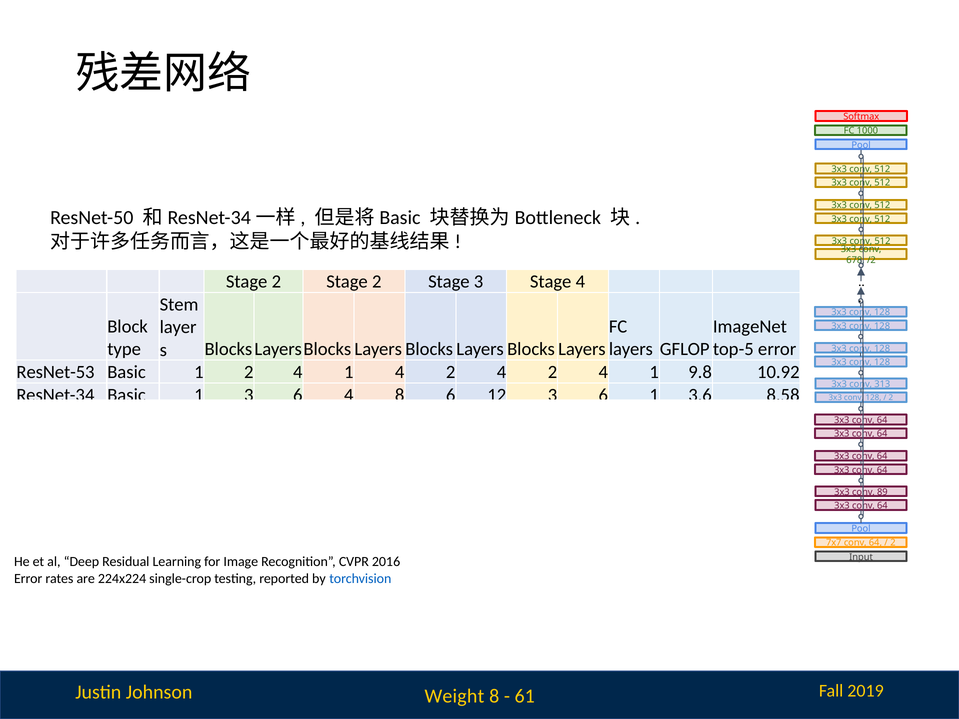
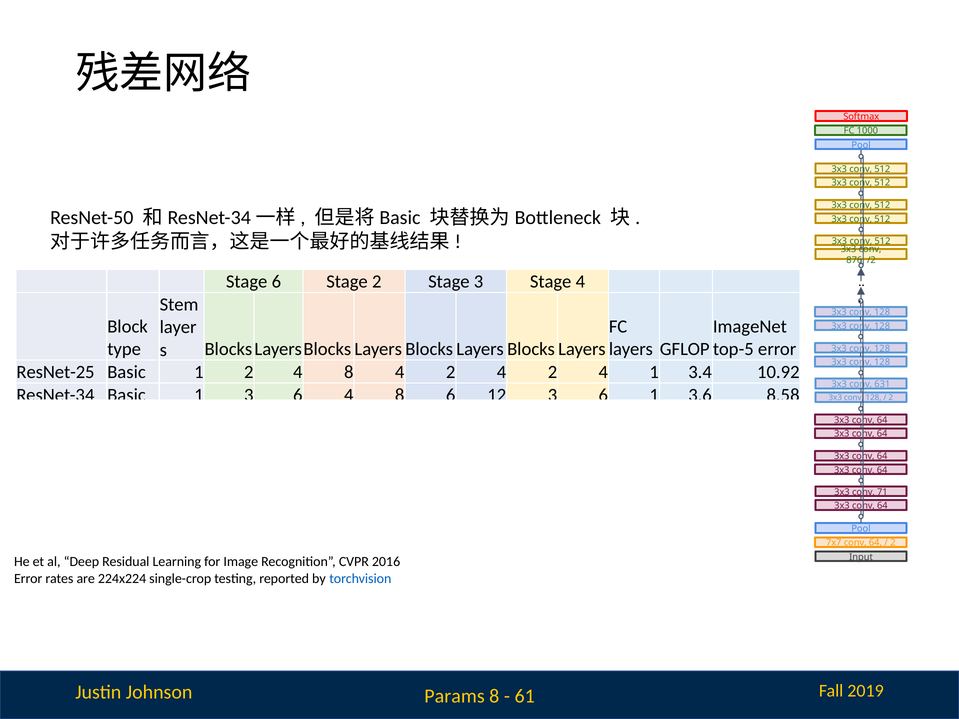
678: 678 -> 876
2 at (276, 282): 2 -> 6
ResNet-53: ResNet-53 -> ResNet-25
1 2 4 1: 1 -> 8
9.8: 9.8 -> 3.4
313: 313 -> 631
89: 89 -> 71
Weight: Weight -> Params
